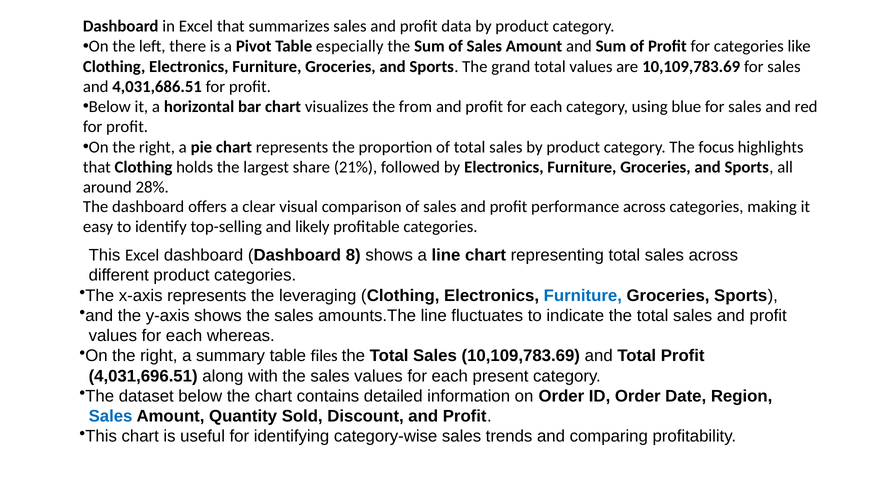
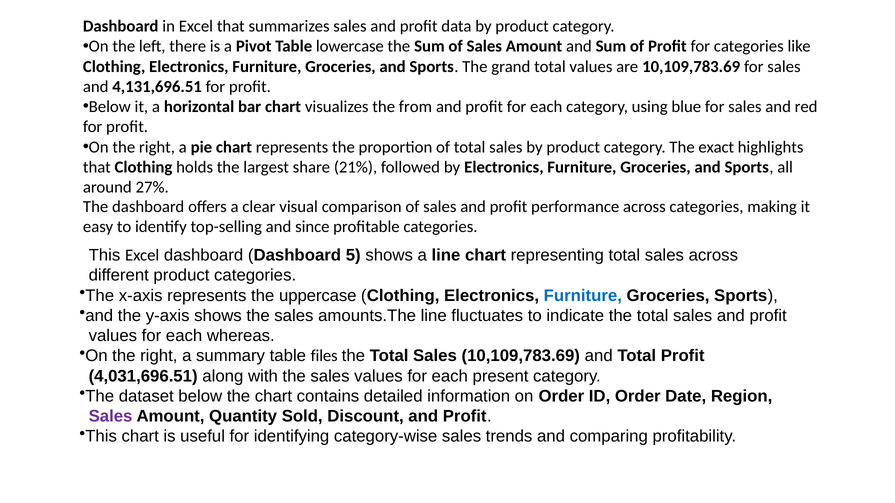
especially: especially -> lowercase
4,031,686.51: 4,031,686.51 -> 4,131,696.51
focus: focus -> exact
28%: 28% -> 27%
likely: likely -> since
8: 8 -> 5
leveraging: leveraging -> uppercase
Sales at (111, 417) colour: blue -> purple
